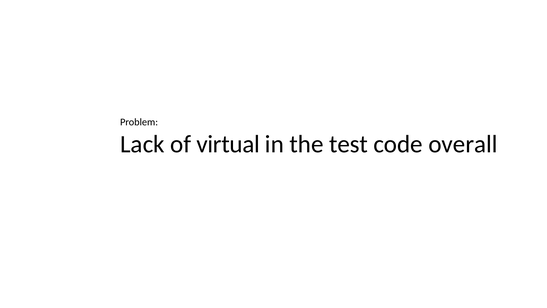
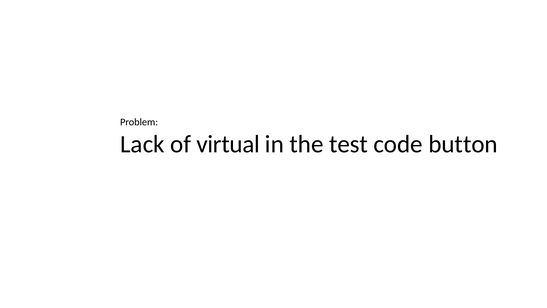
overall: overall -> button
